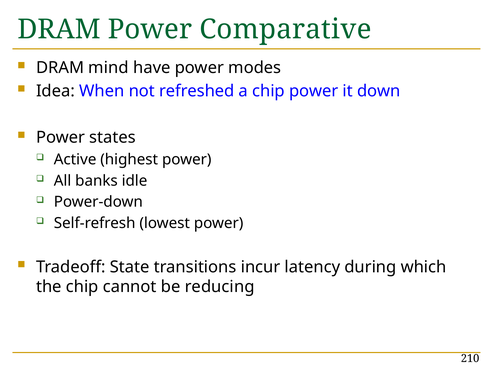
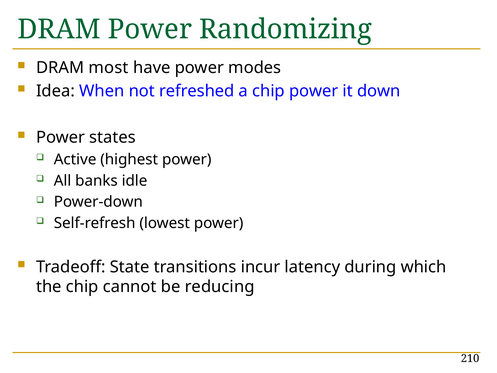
Comparative: Comparative -> Randomizing
mind: mind -> most
